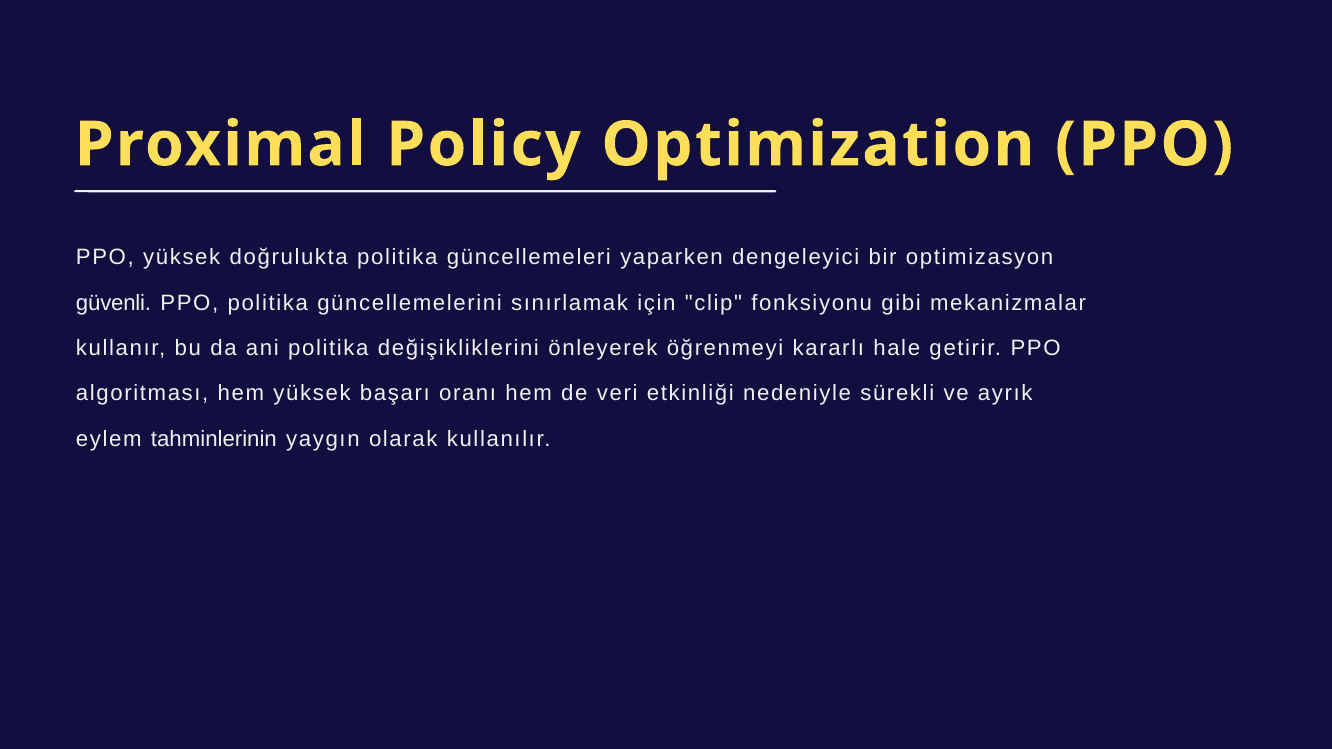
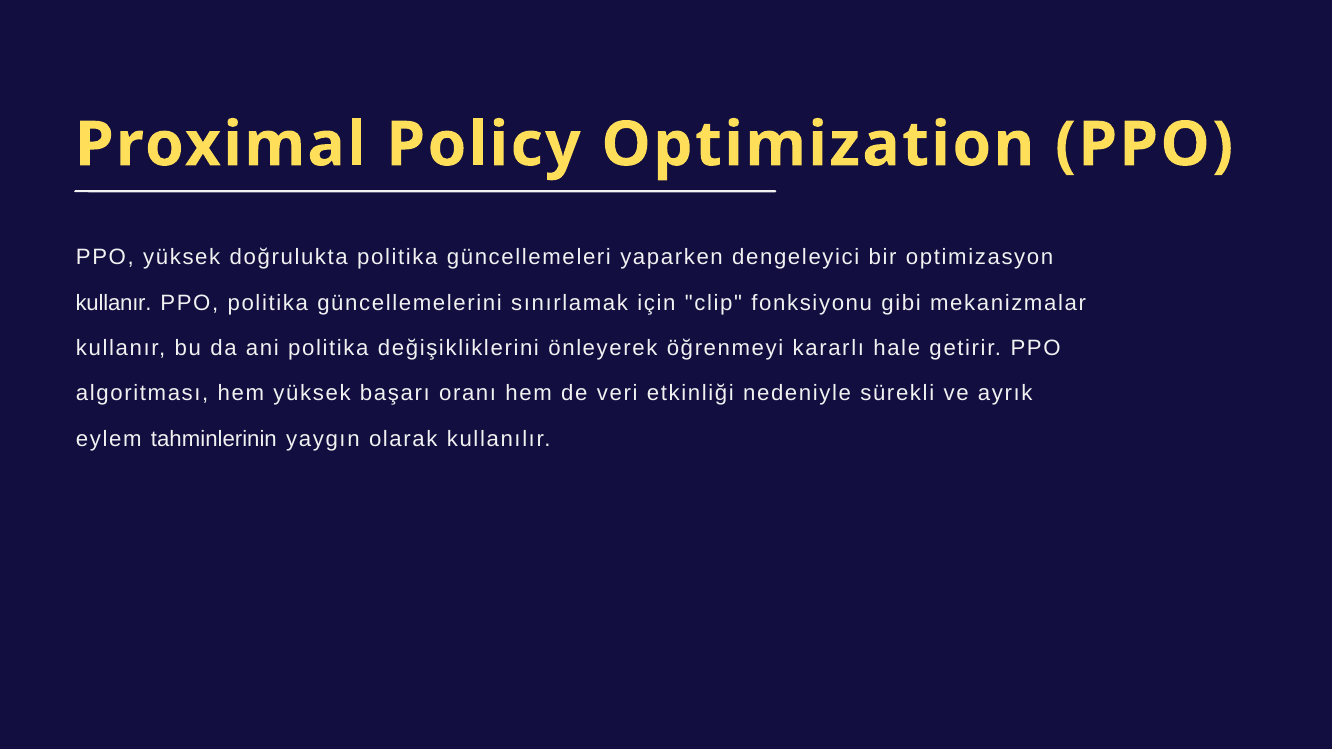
güvenli at (114, 303): güvenli -> kullanır
